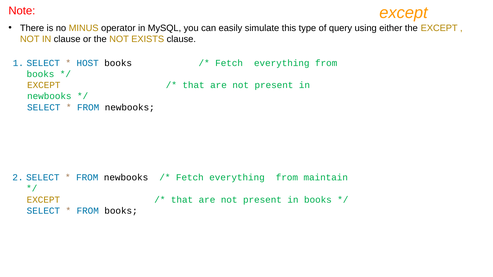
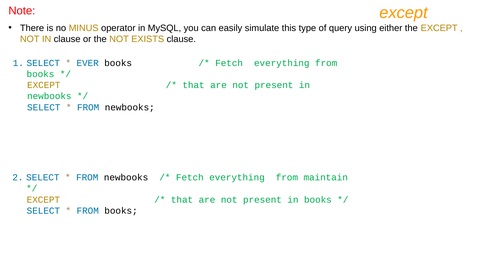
HOST: HOST -> EVER
